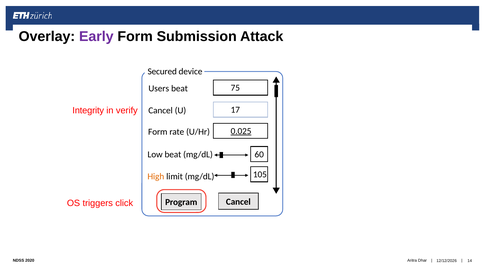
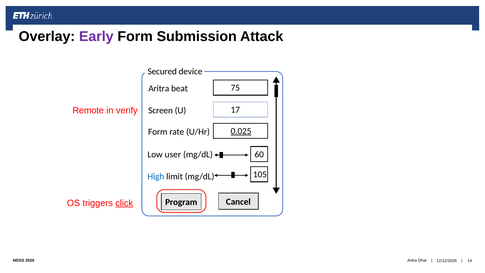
Users at (159, 89): Users -> Aritra
Integrity: Integrity -> Remote
Cancel at (161, 111): Cancel -> Screen
Low beat: beat -> user
High colour: orange -> blue
click underline: none -> present
